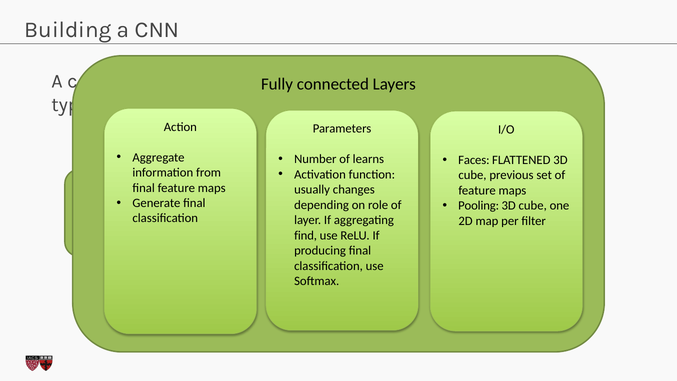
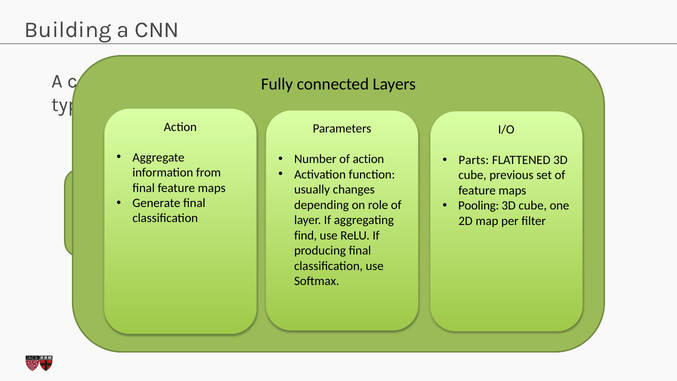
of learns: learns -> action
Faces: Faces -> Parts
